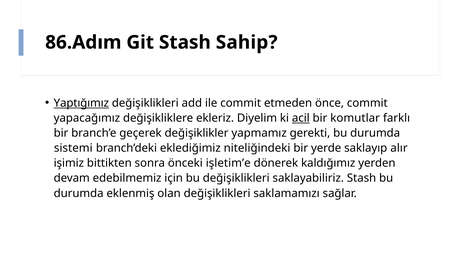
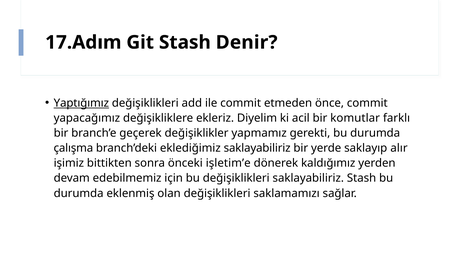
86.Adım: 86.Adım -> 17.Adım
Sahip: Sahip -> Denir
acil underline: present -> none
sistemi: sistemi -> çalışma
eklediğimiz niteliğindeki: niteliğindeki -> saklayabiliriz
